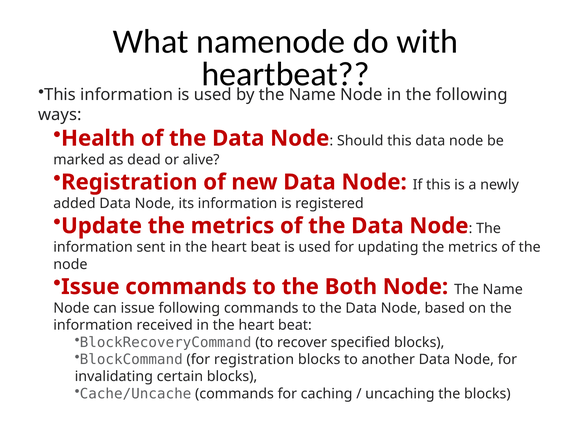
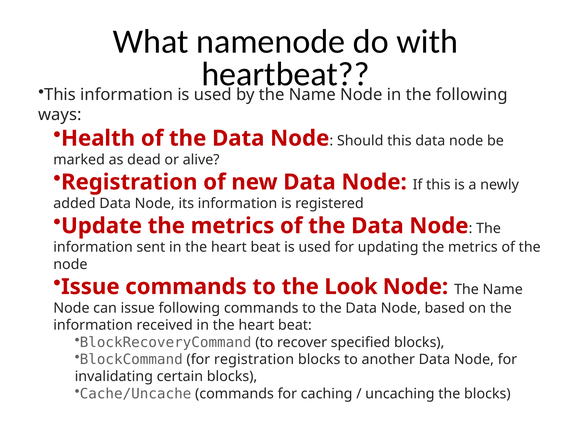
Both: Both -> Look
